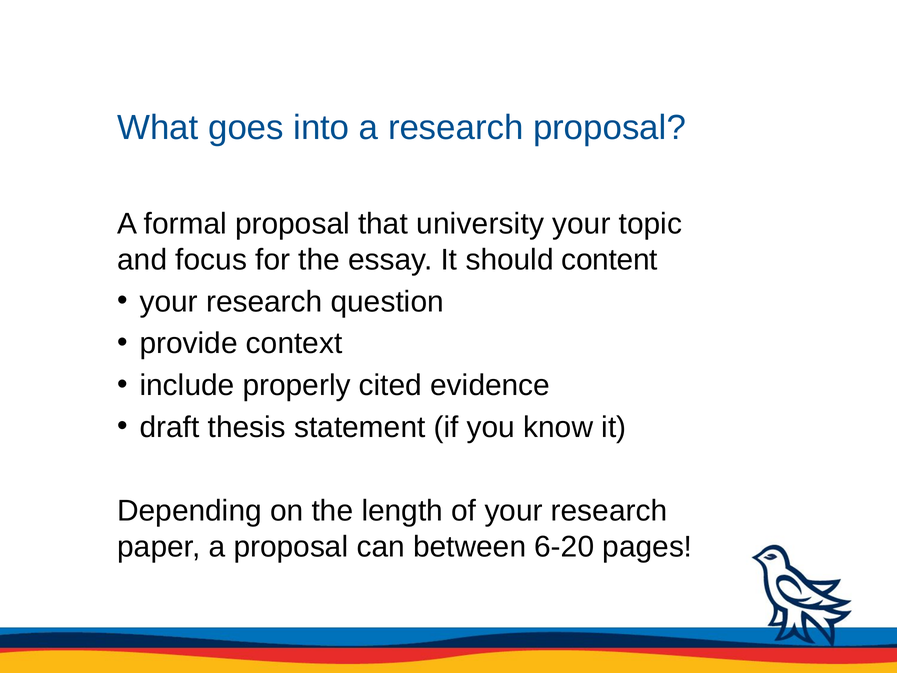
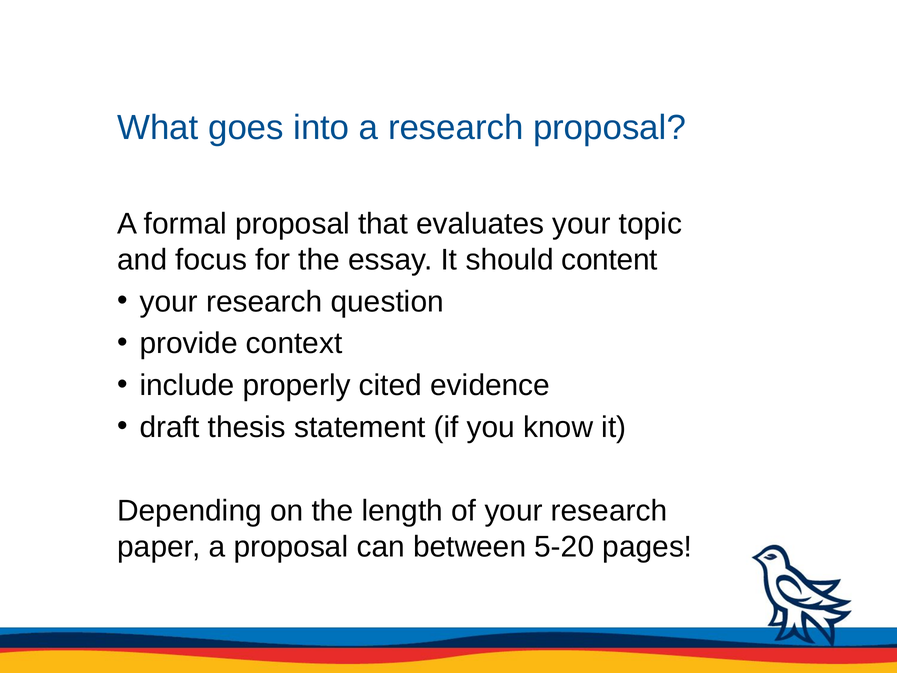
university: university -> evaluates
6-20: 6-20 -> 5-20
